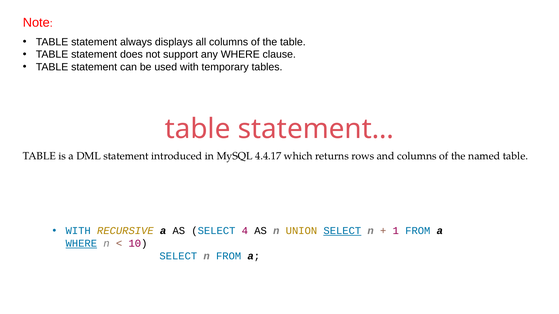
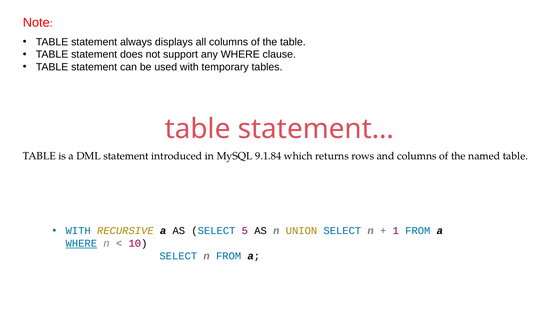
4.4.17: 4.4.17 -> 9.1.84
4: 4 -> 5
SELECT at (342, 231) underline: present -> none
